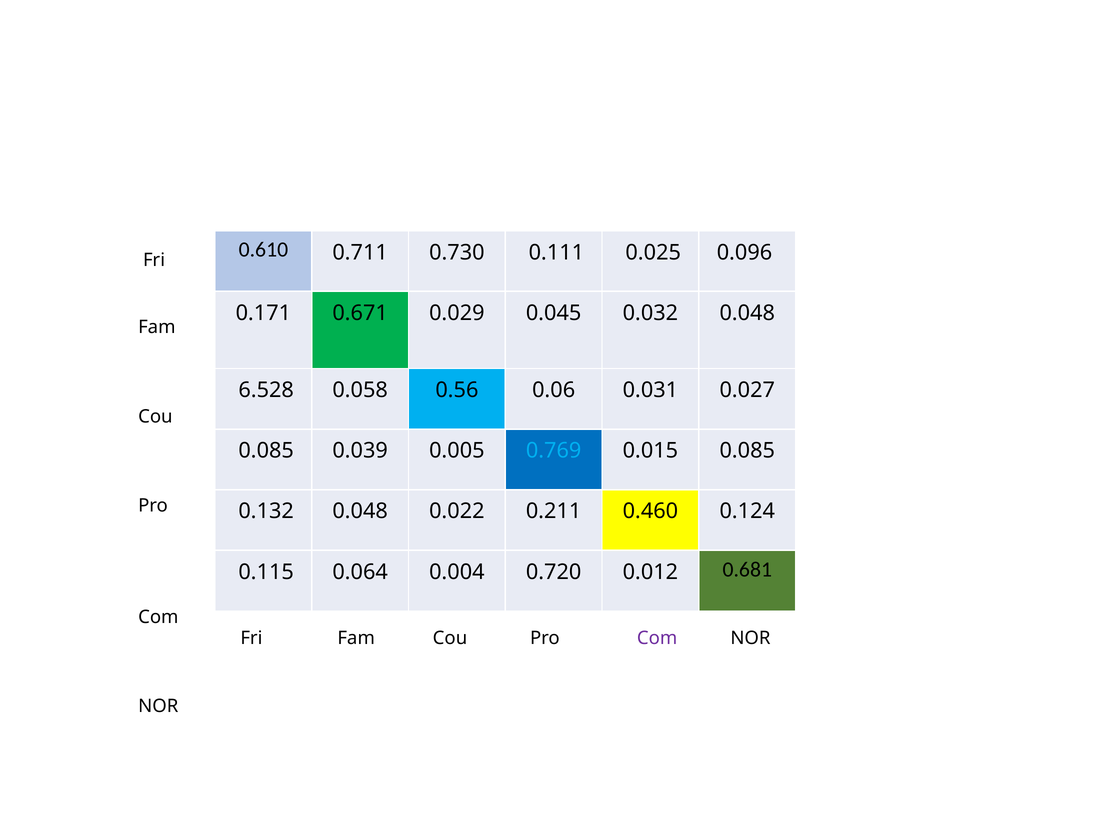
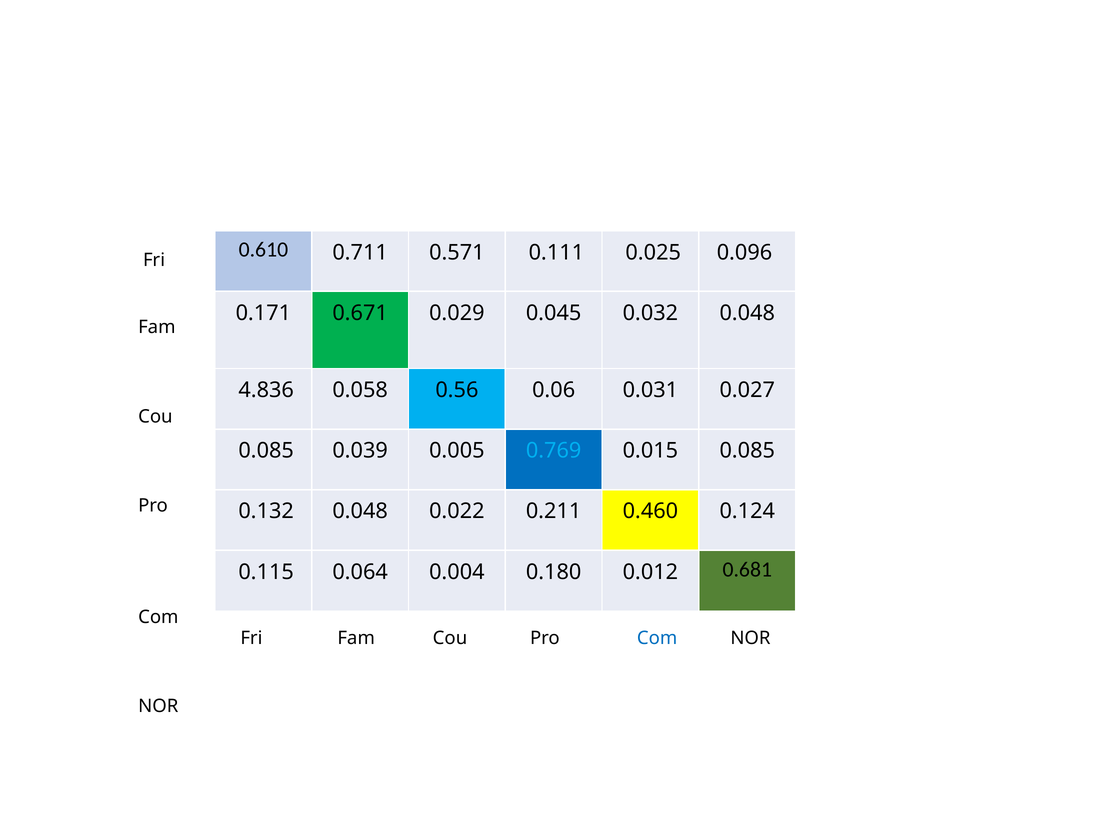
0.730: 0.730 -> 0.571
6.528: 6.528 -> 4.836
0.720: 0.720 -> 0.180
Com at (657, 638) colour: purple -> blue
